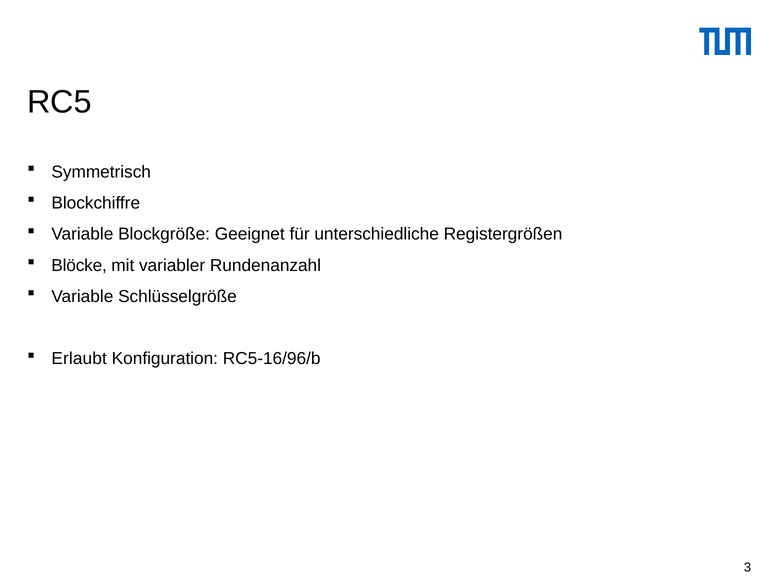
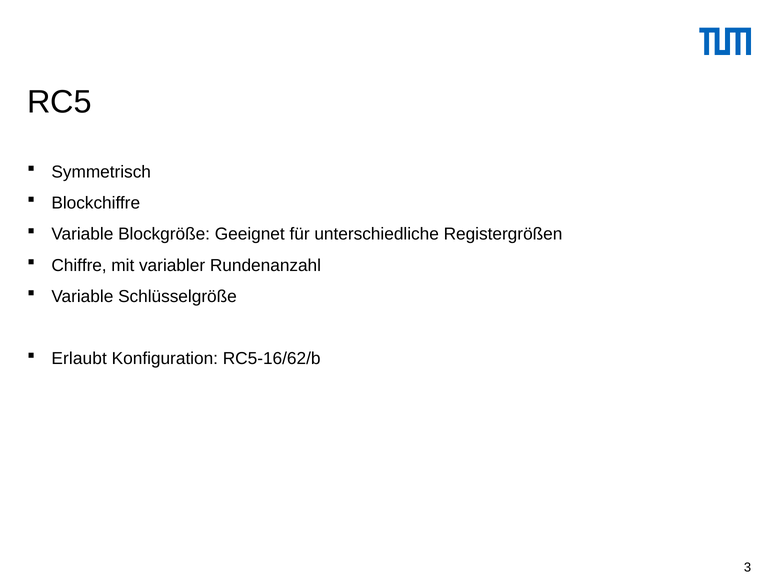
Blöcke: Blöcke -> Chiffre
RC5-16/96/b: RC5-16/96/b -> RC5-16/62/b
